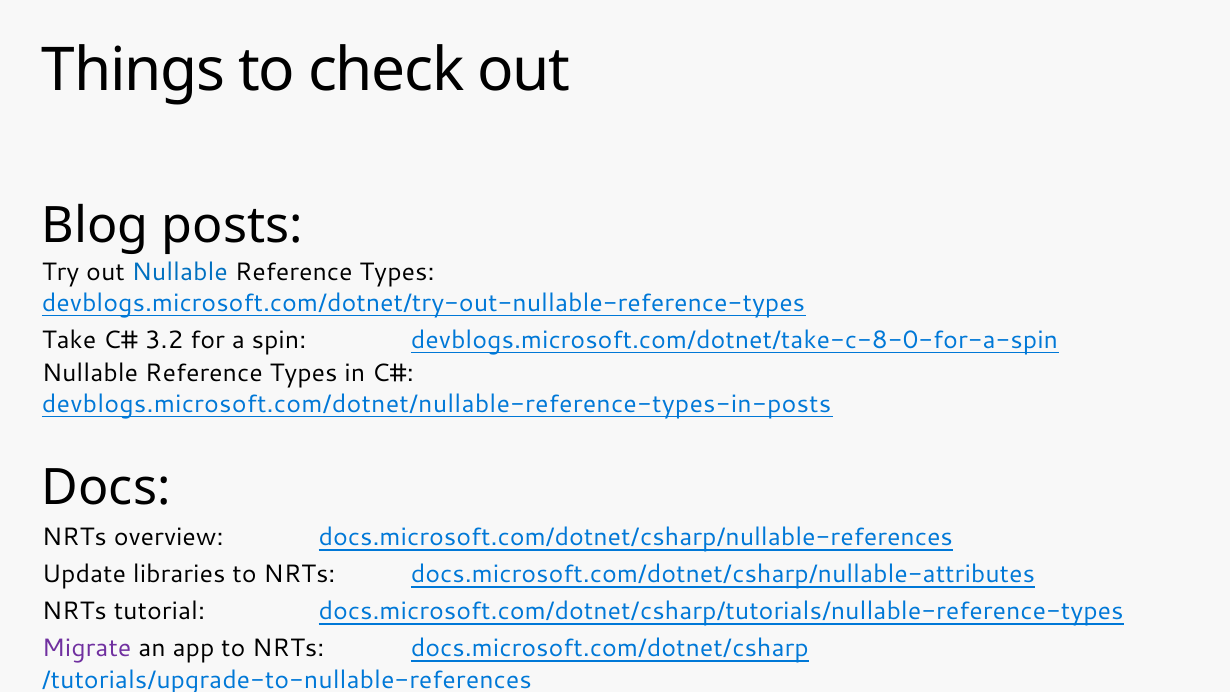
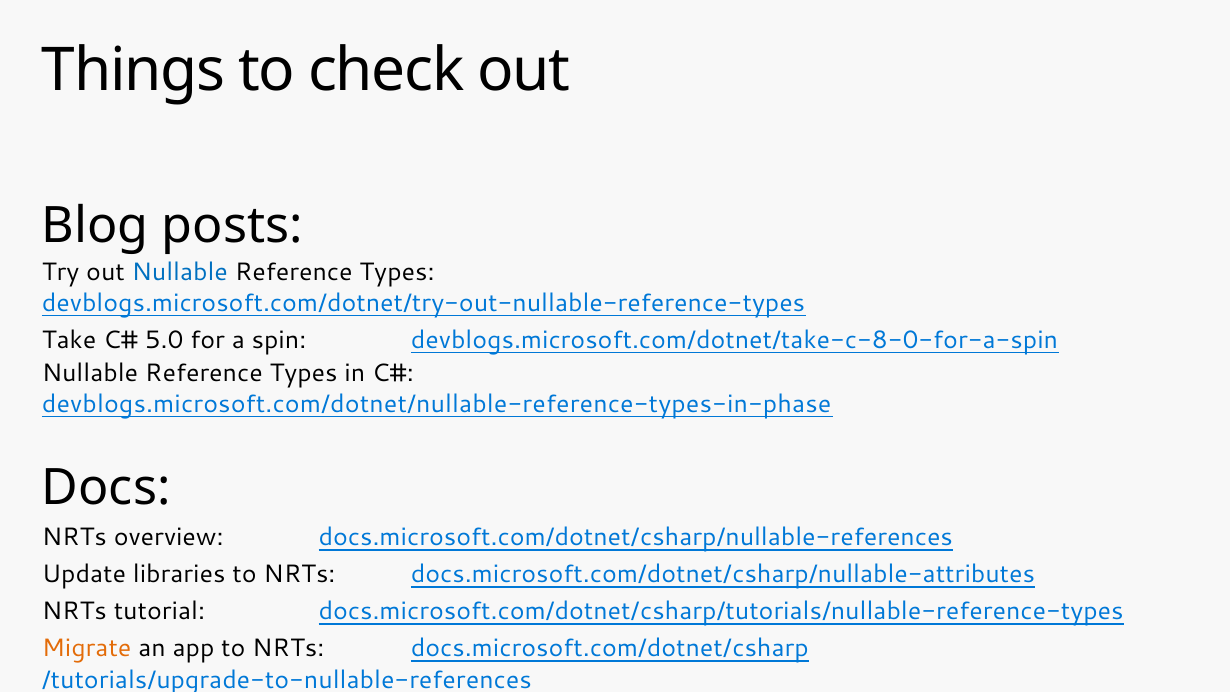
3.2: 3.2 -> 5.0
devblogs.microsoft.com/dotnet/nullable-reference-types-in-posts: devblogs.microsoft.com/dotnet/nullable-reference-types-in-posts -> devblogs.microsoft.com/dotnet/nullable-reference-types-in-phase
Migrate colour: purple -> orange
